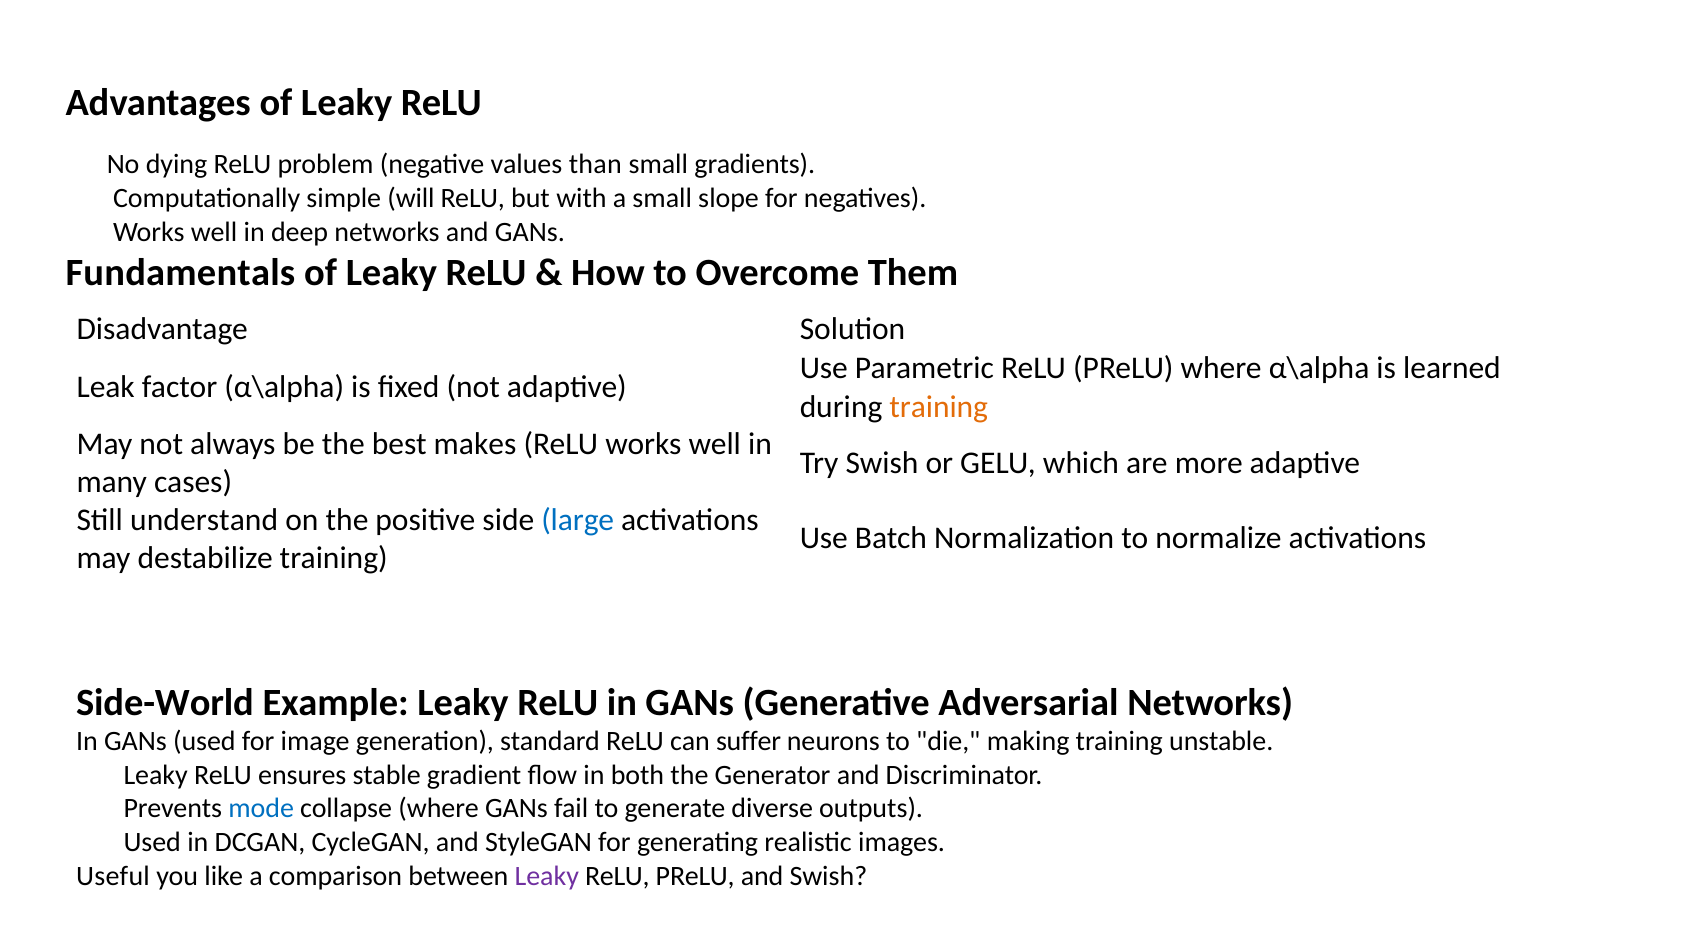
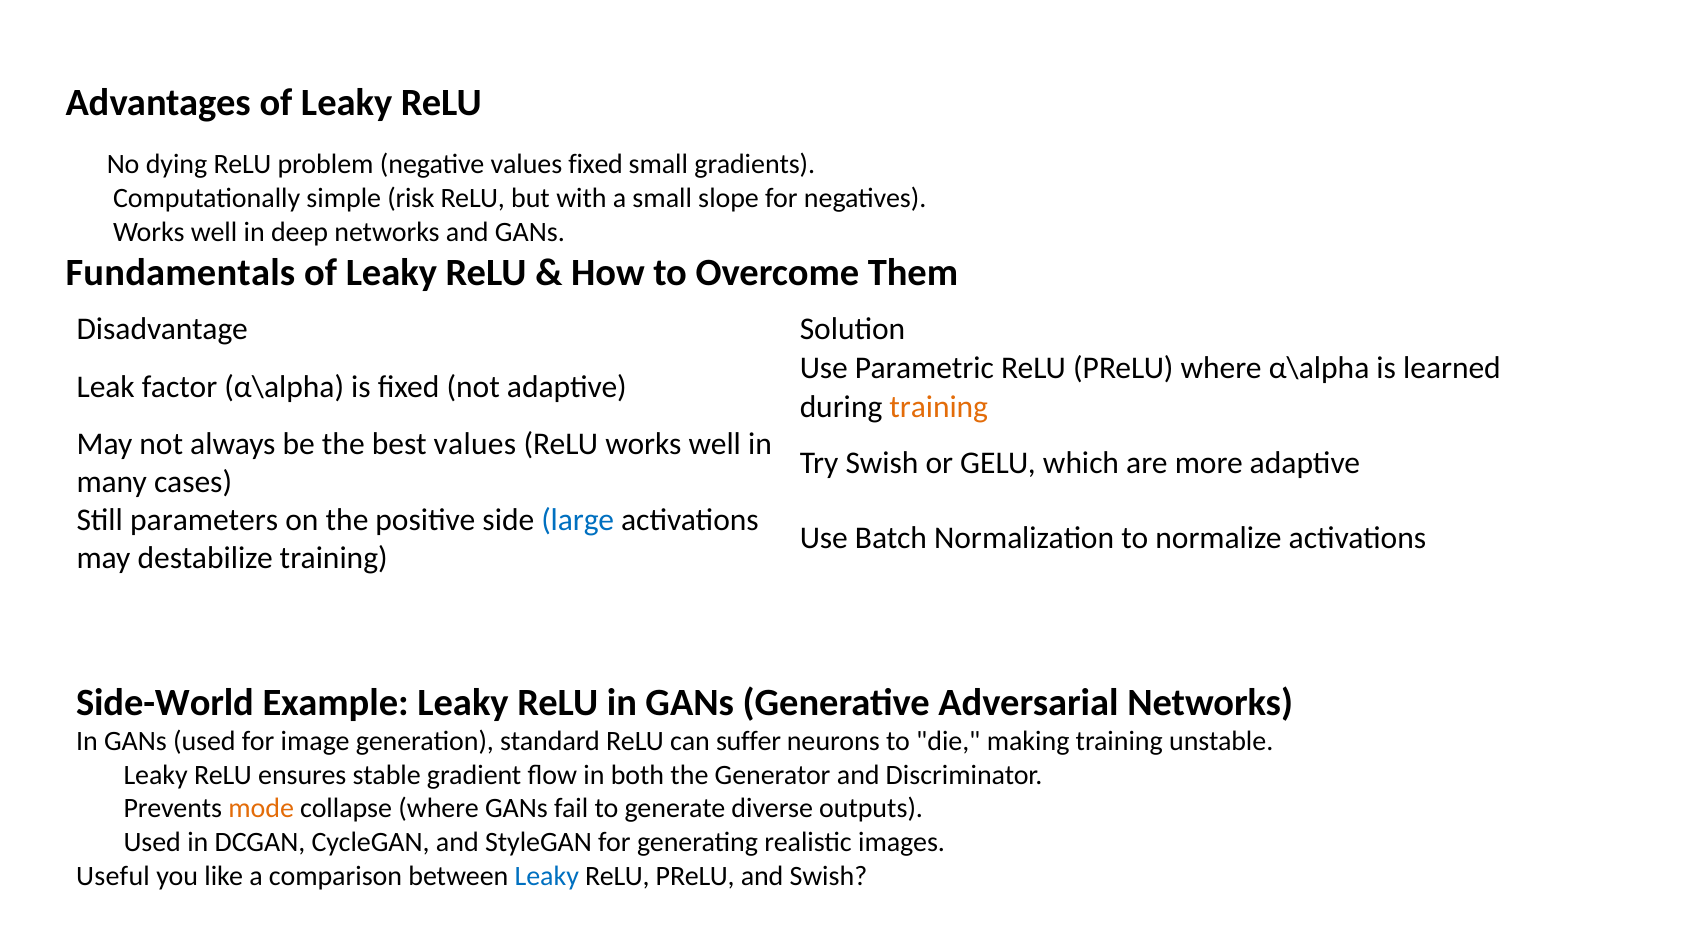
values than: than -> fixed
will: will -> risk
best makes: makes -> values
understand: understand -> parameters
mode colour: blue -> orange
Leaky at (547, 876) colour: purple -> blue
